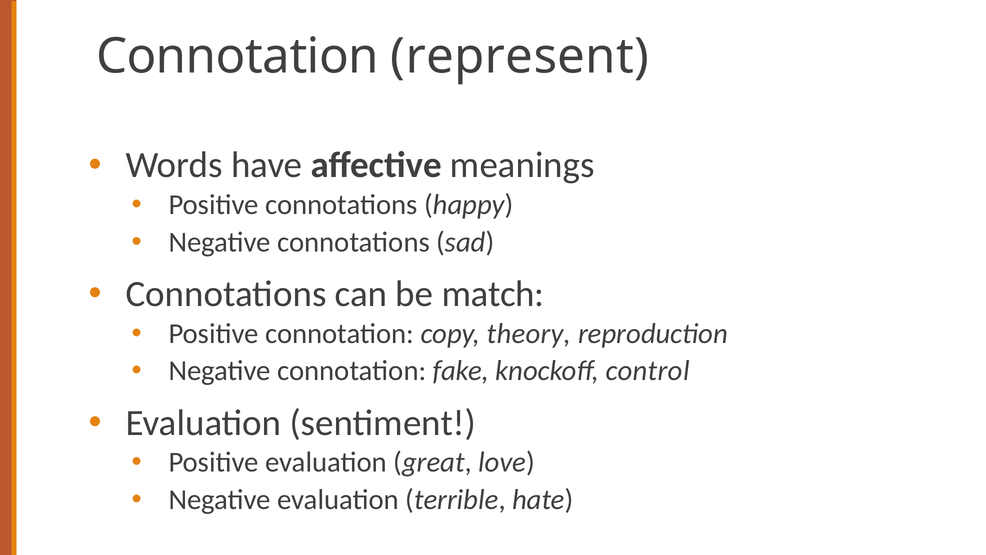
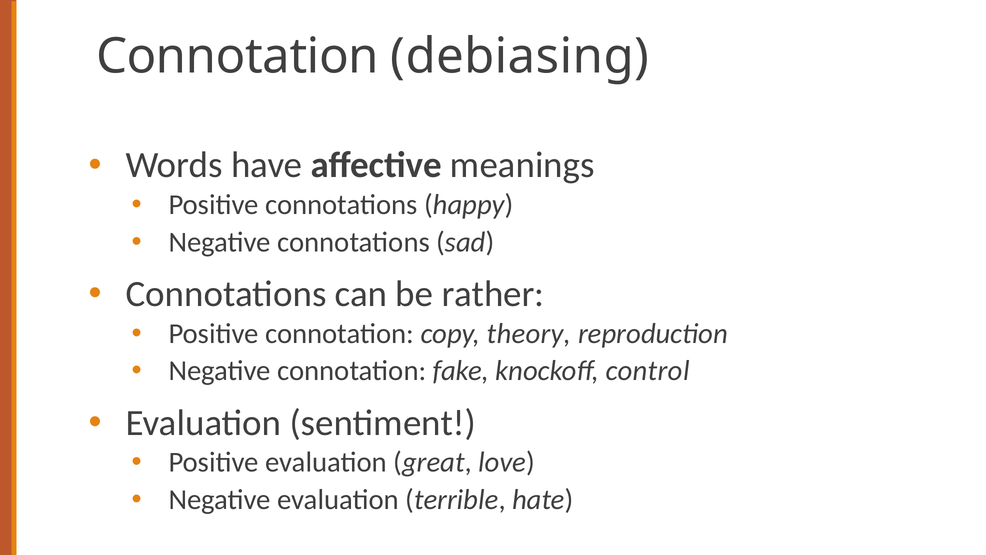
represent: represent -> debiasing
match: match -> rather
